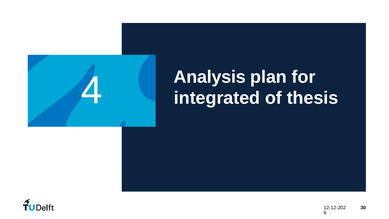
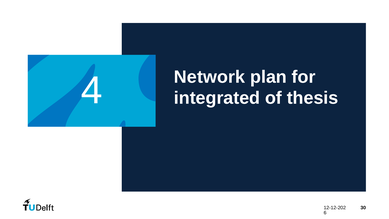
Analysis: Analysis -> Network
